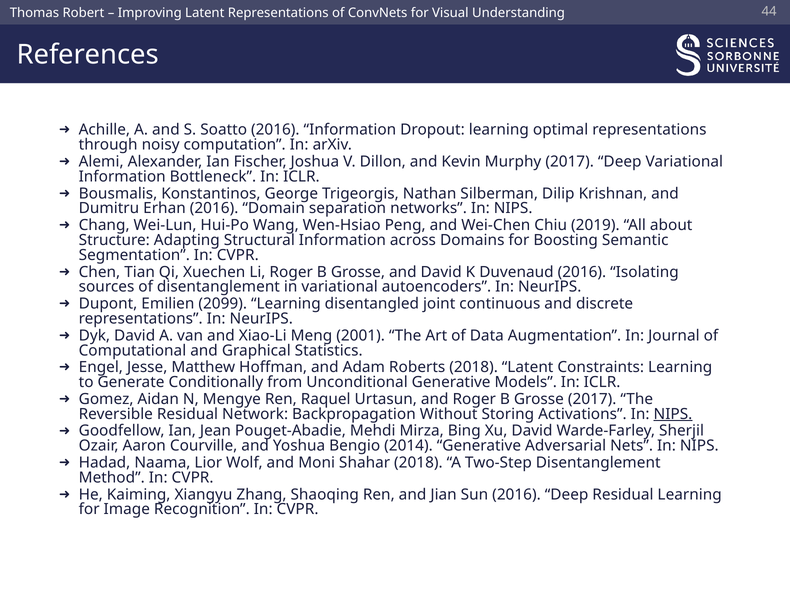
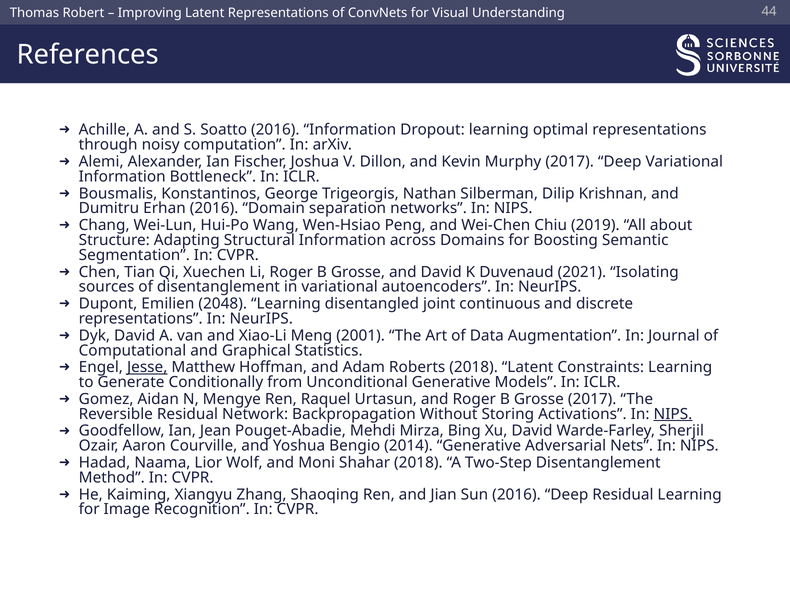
Duvenaud 2016: 2016 -> 2021
2099: 2099 -> 2048
Jesse underline: none -> present
